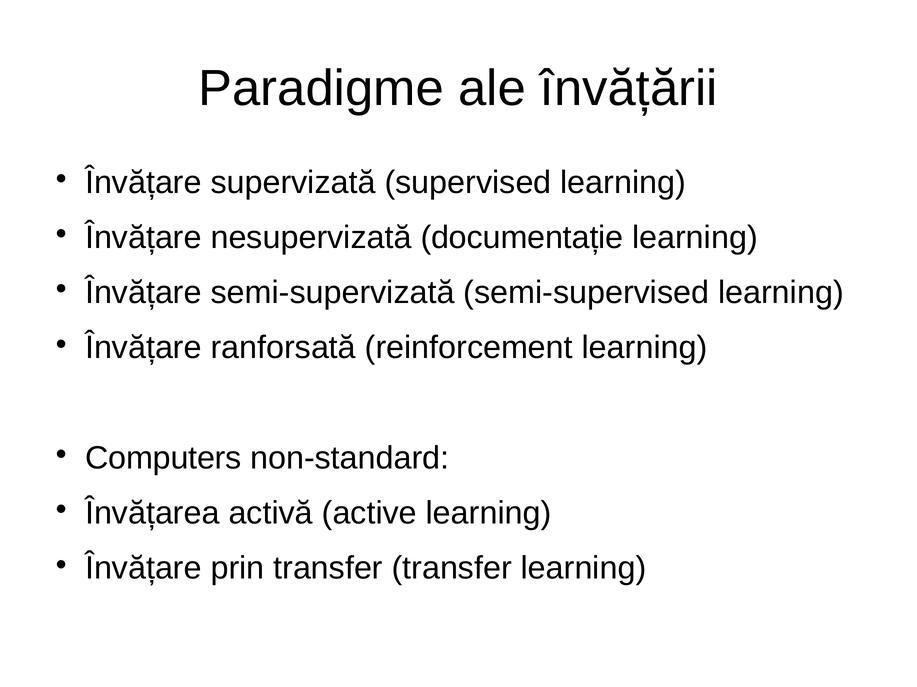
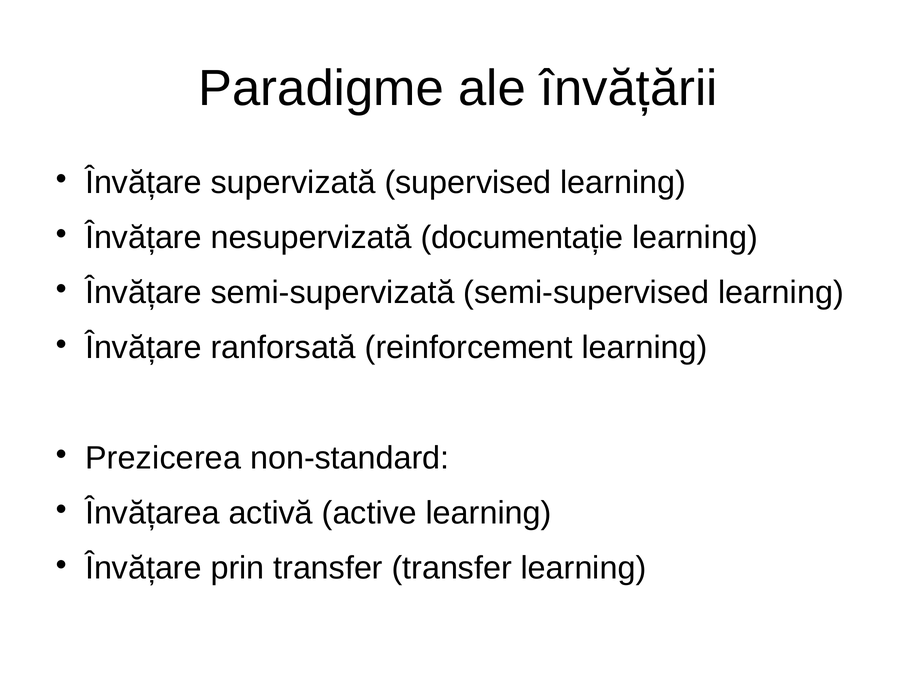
Computers: Computers -> Prezicerea
